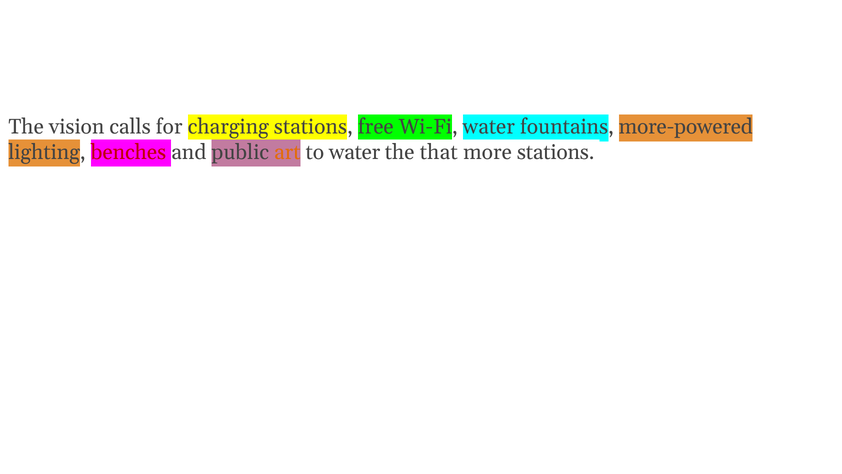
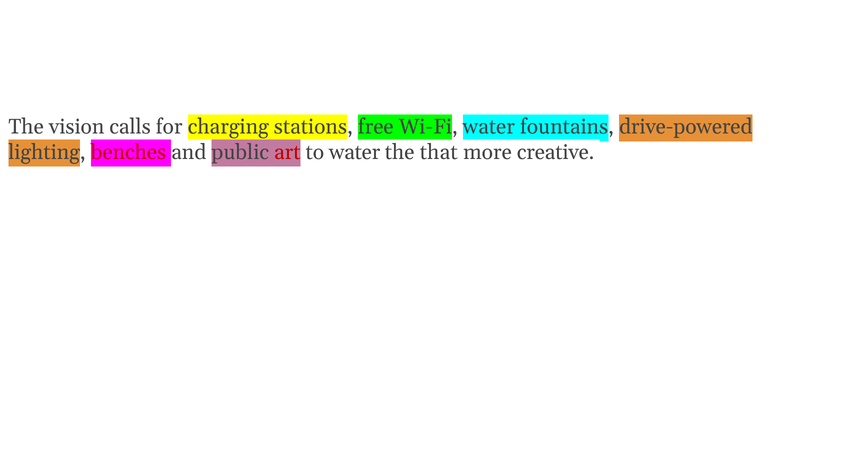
more-powered: more-powered -> drive-powered
art colour: orange -> red
more stations: stations -> creative
